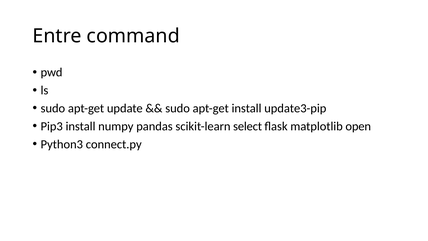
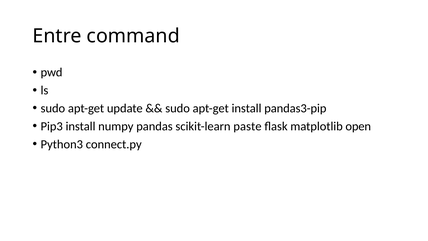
update3-pip: update3-pip -> pandas3-pip
select: select -> paste
